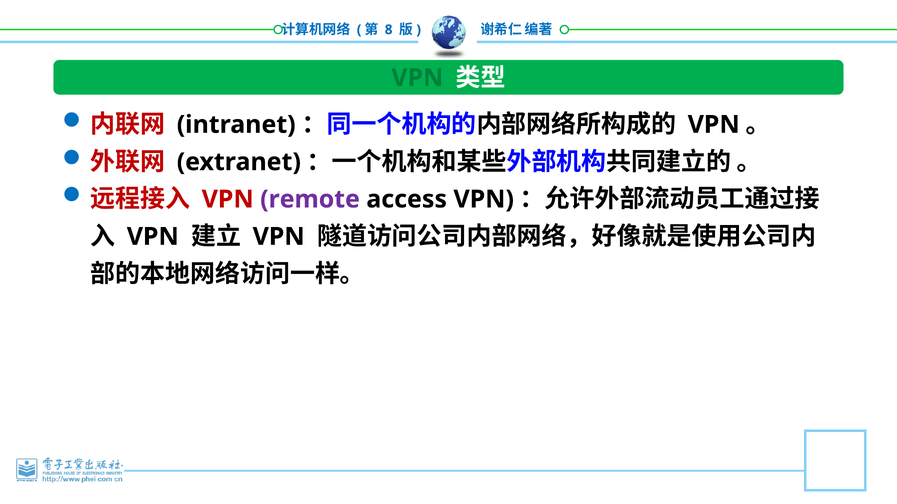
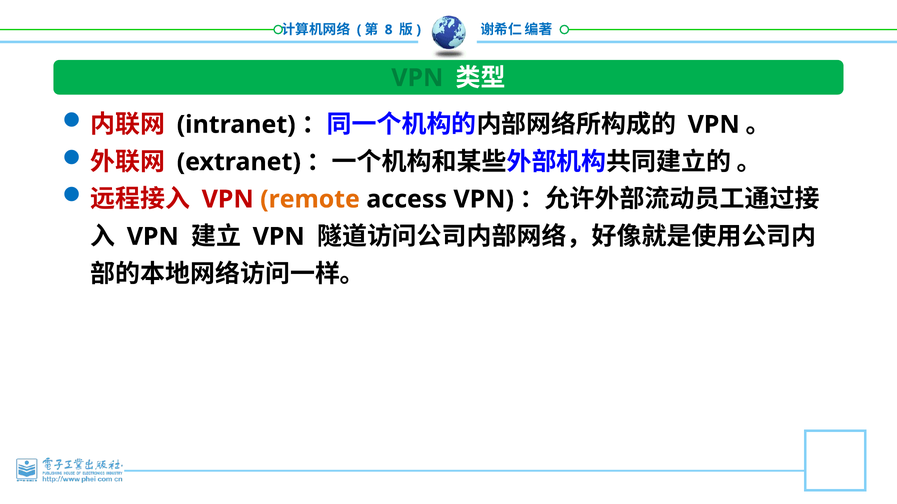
remote colour: purple -> orange
